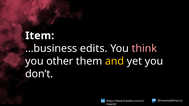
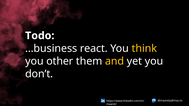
Item: Item -> Todo
edits: edits -> react
think colour: pink -> yellow
